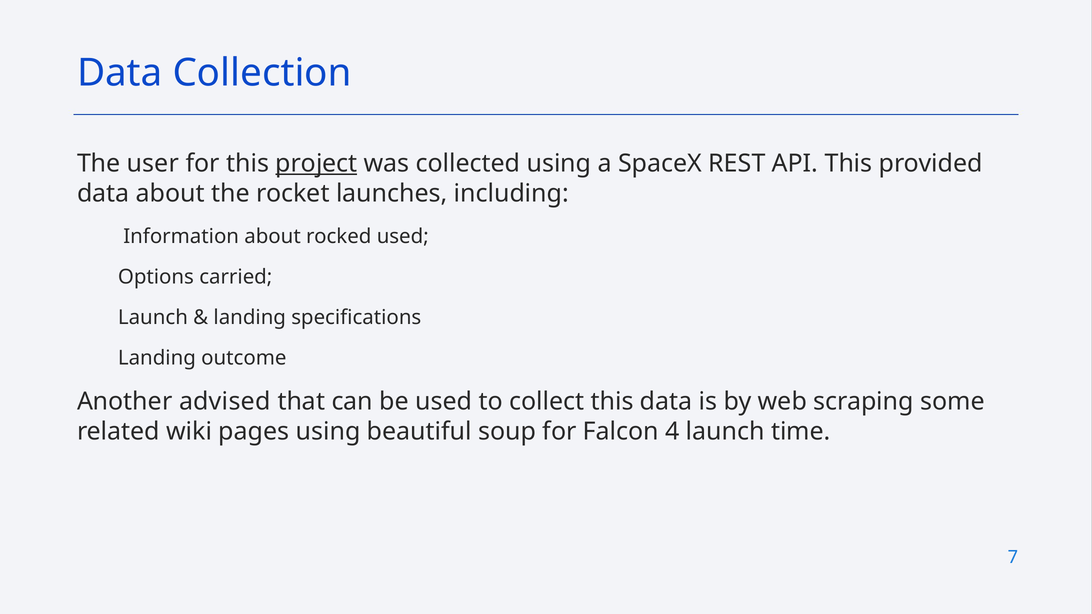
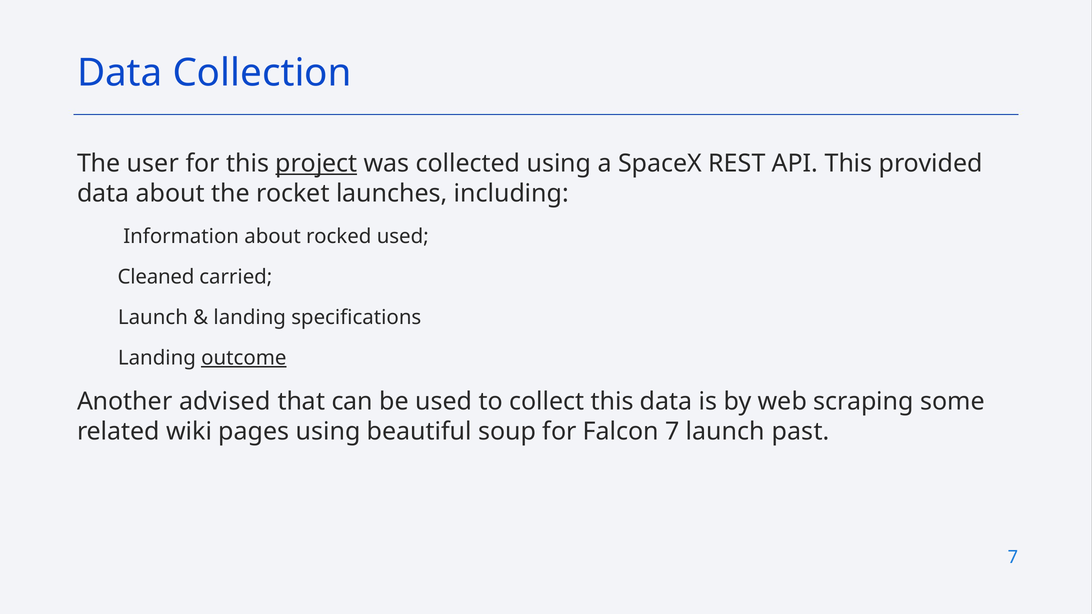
Options: Options -> Cleaned
outcome underline: none -> present
Falcon 4: 4 -> 7
time: time -> past
